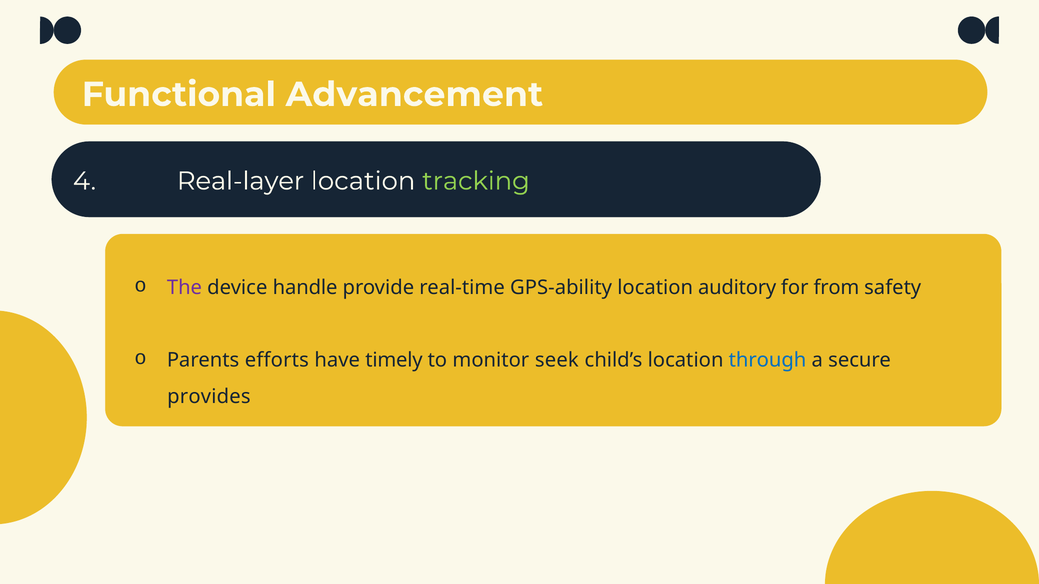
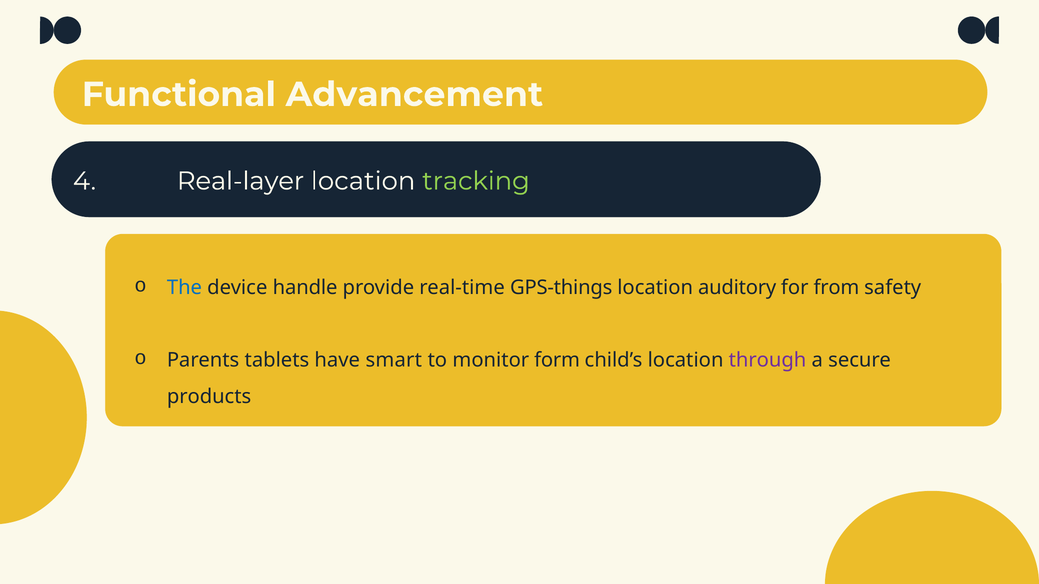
The colour: purple -> blue
GPS-ability: GPS-ability -> GPS-things
efforts: efforts -> tablets
timely: timely -> smart
seek: seek -> form
through colour: blue -> purple
provides: provides -> products
